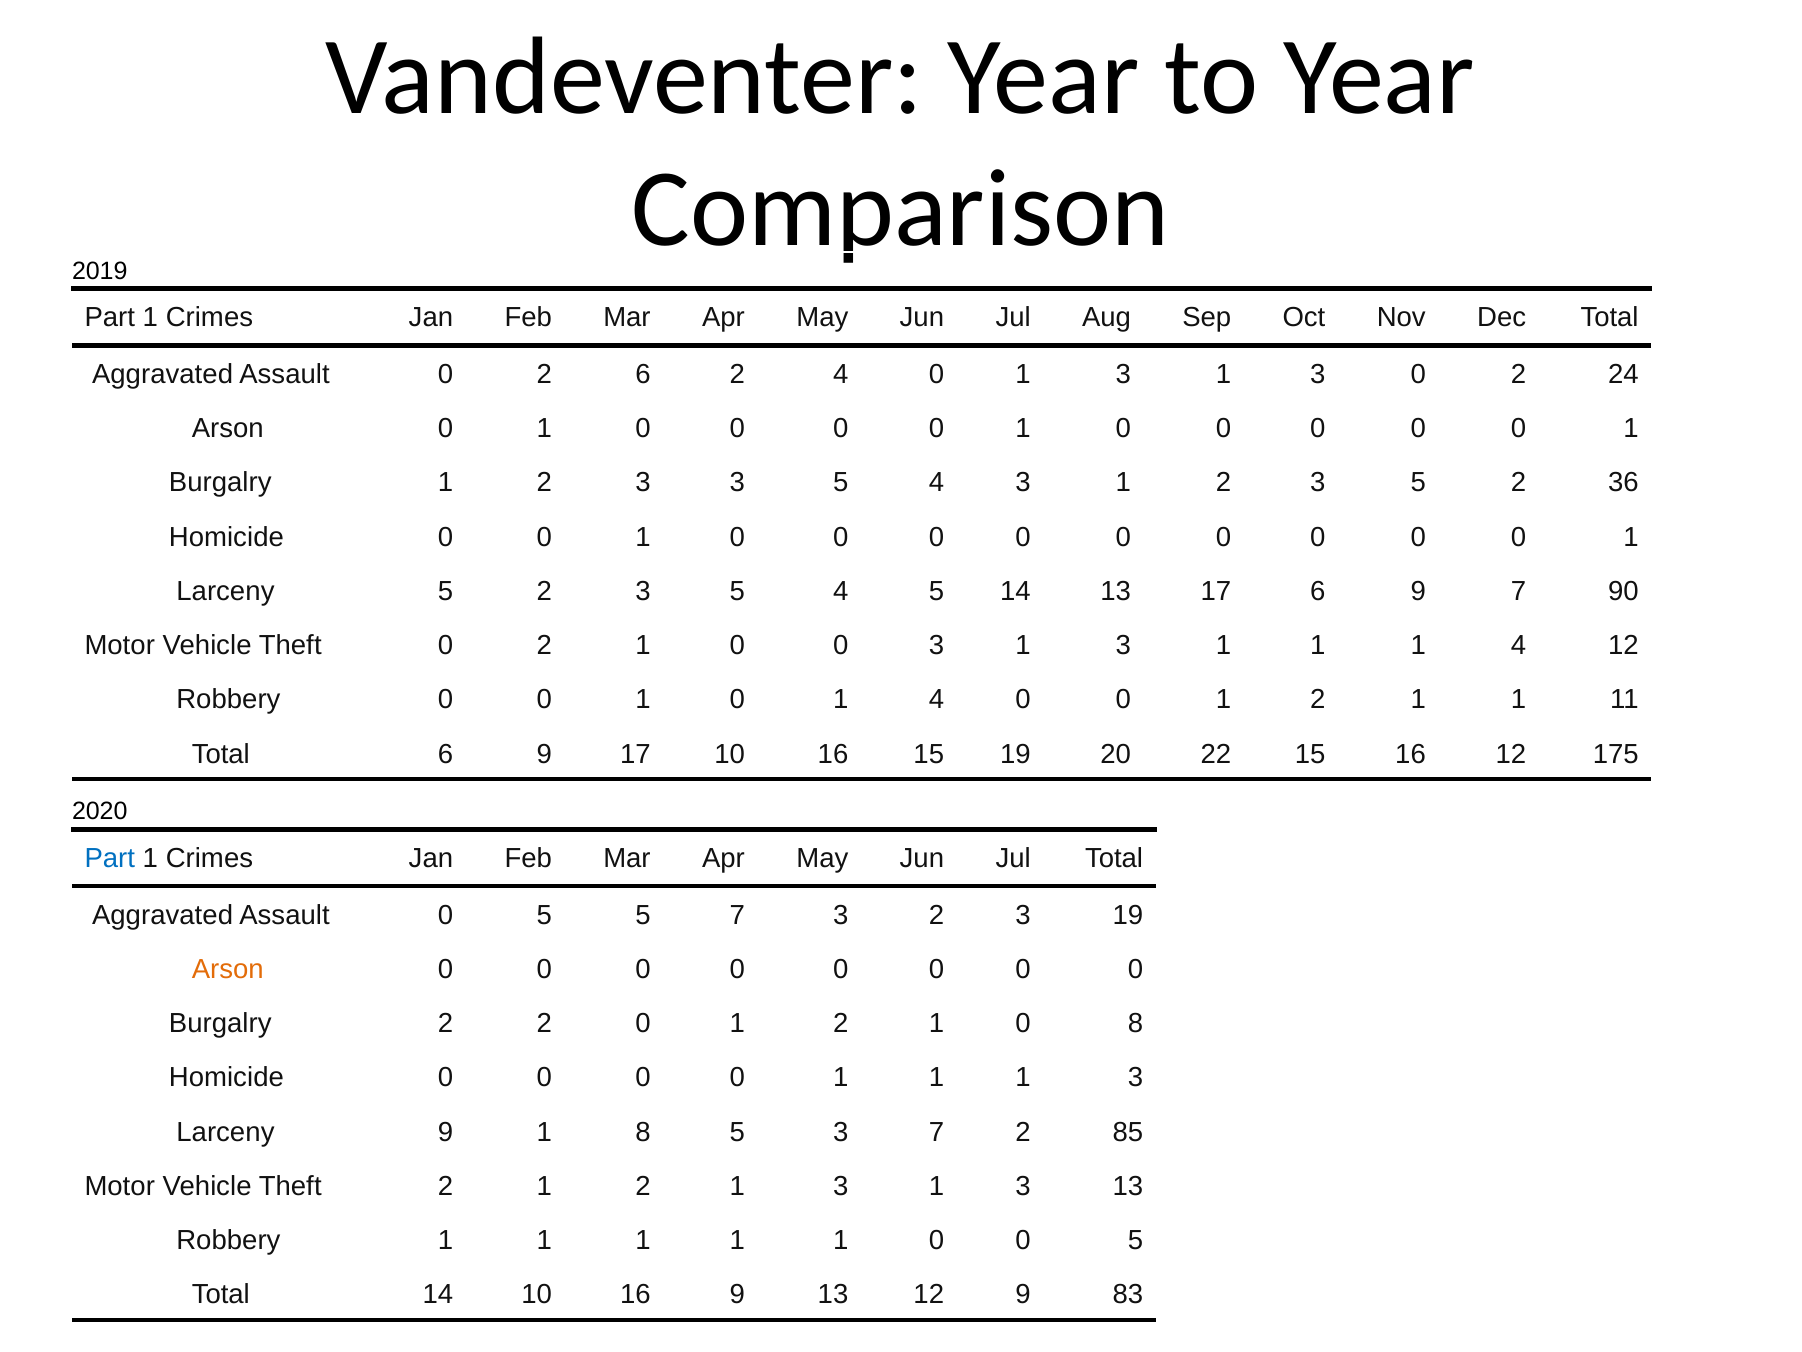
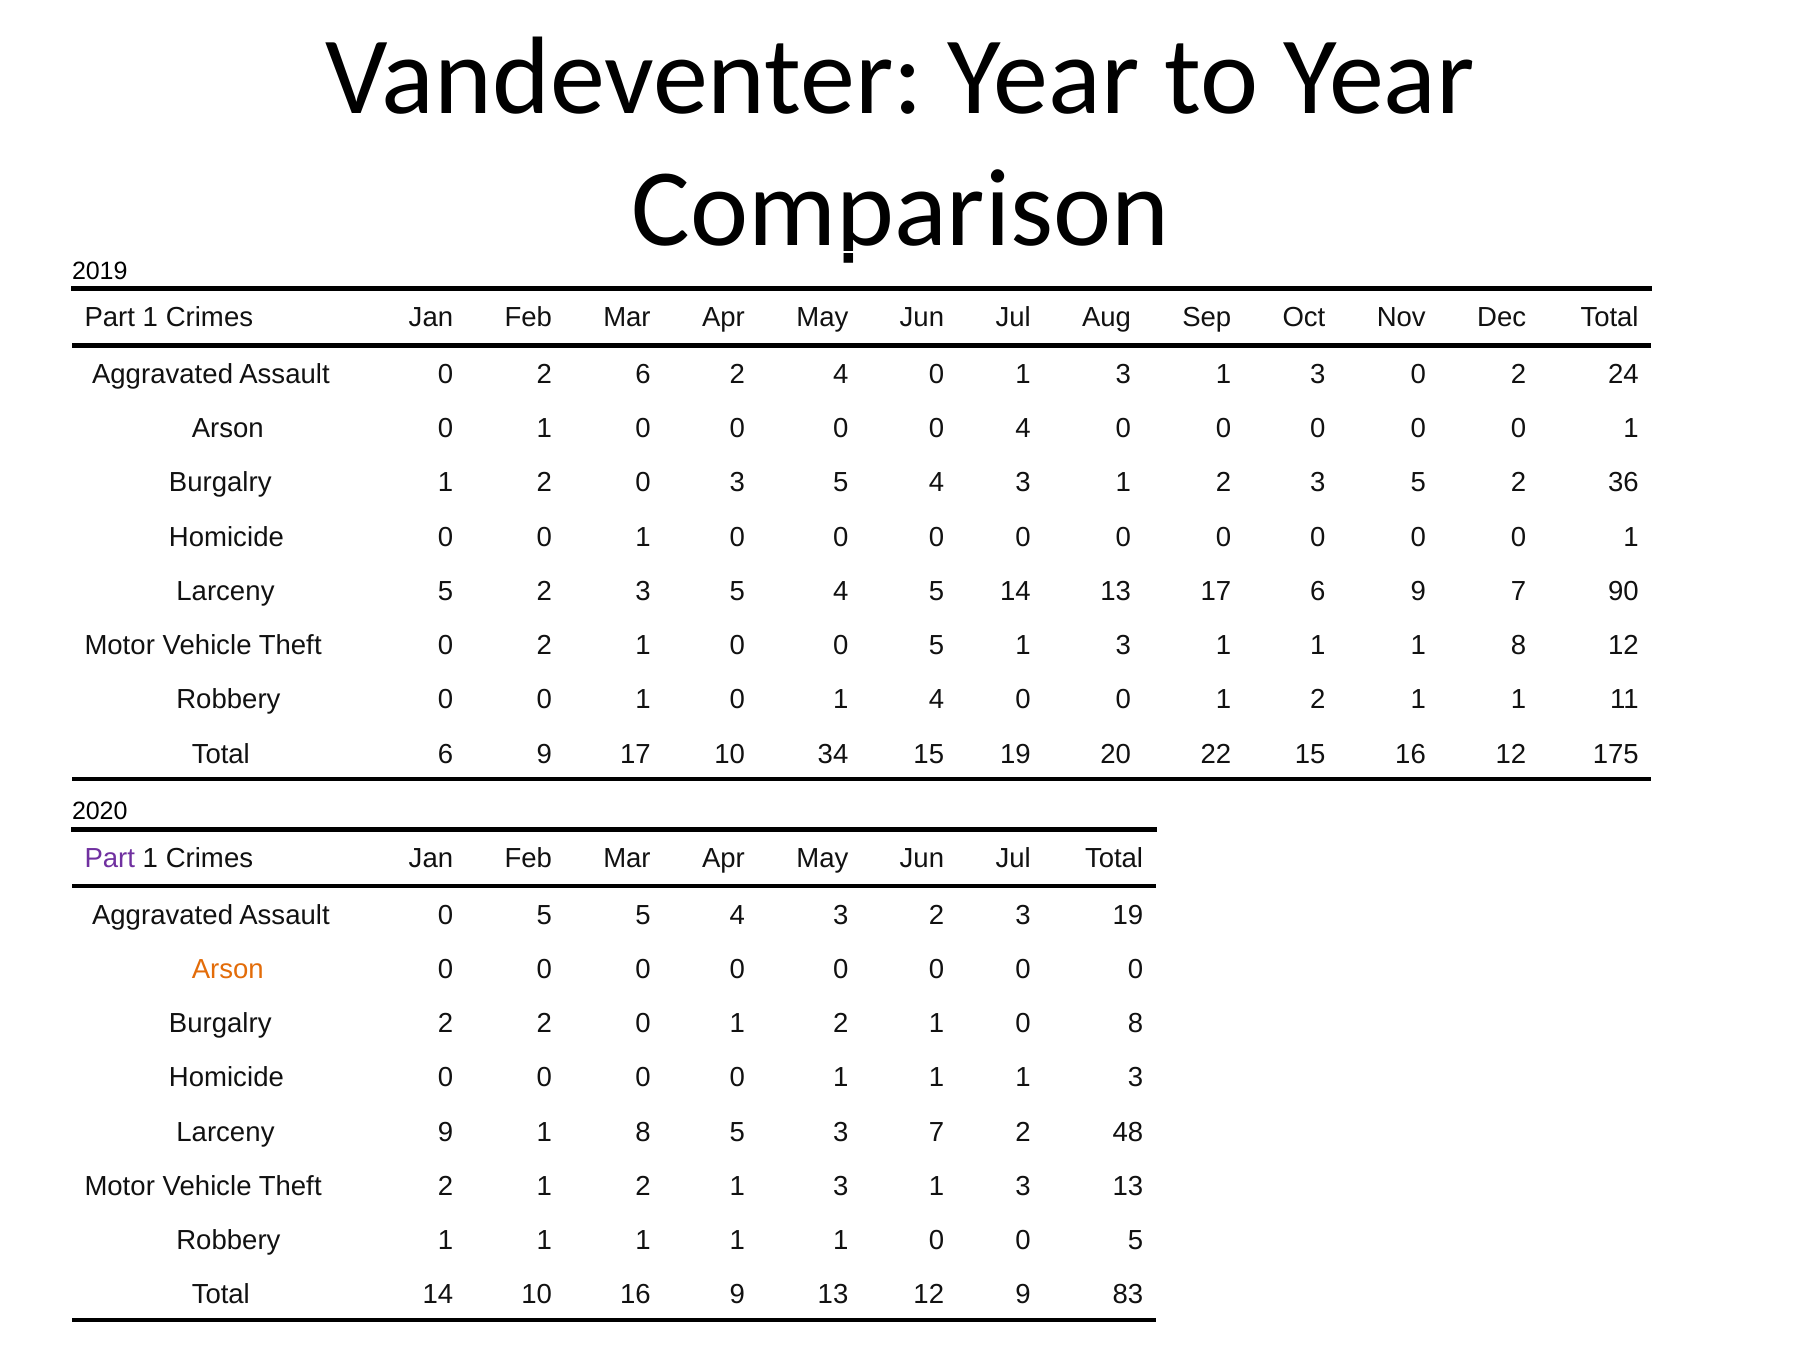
1 at (1023, 429): 1 -> 4
Burgalry 1 2 3: 3 -> 0
3 at (936, 645): 3 -> 5
1 1 4: 4 -> 8
17 10 16: 16 -> 34
Part at (110, 858) colour: blue -> purple
5 5 7: 7 -> 4
85: 85 -> 48
